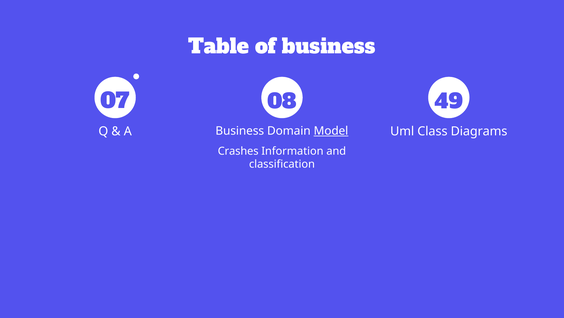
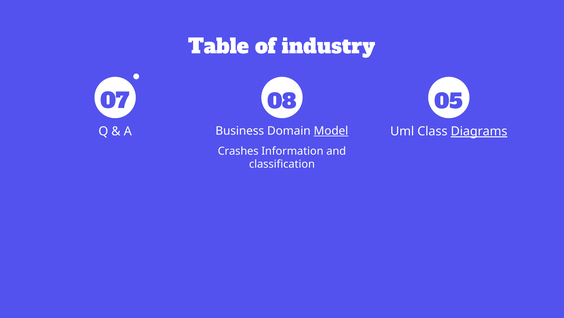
of business: business -> industry
49: 49 -> 05
Diagrams underline: none -> present
